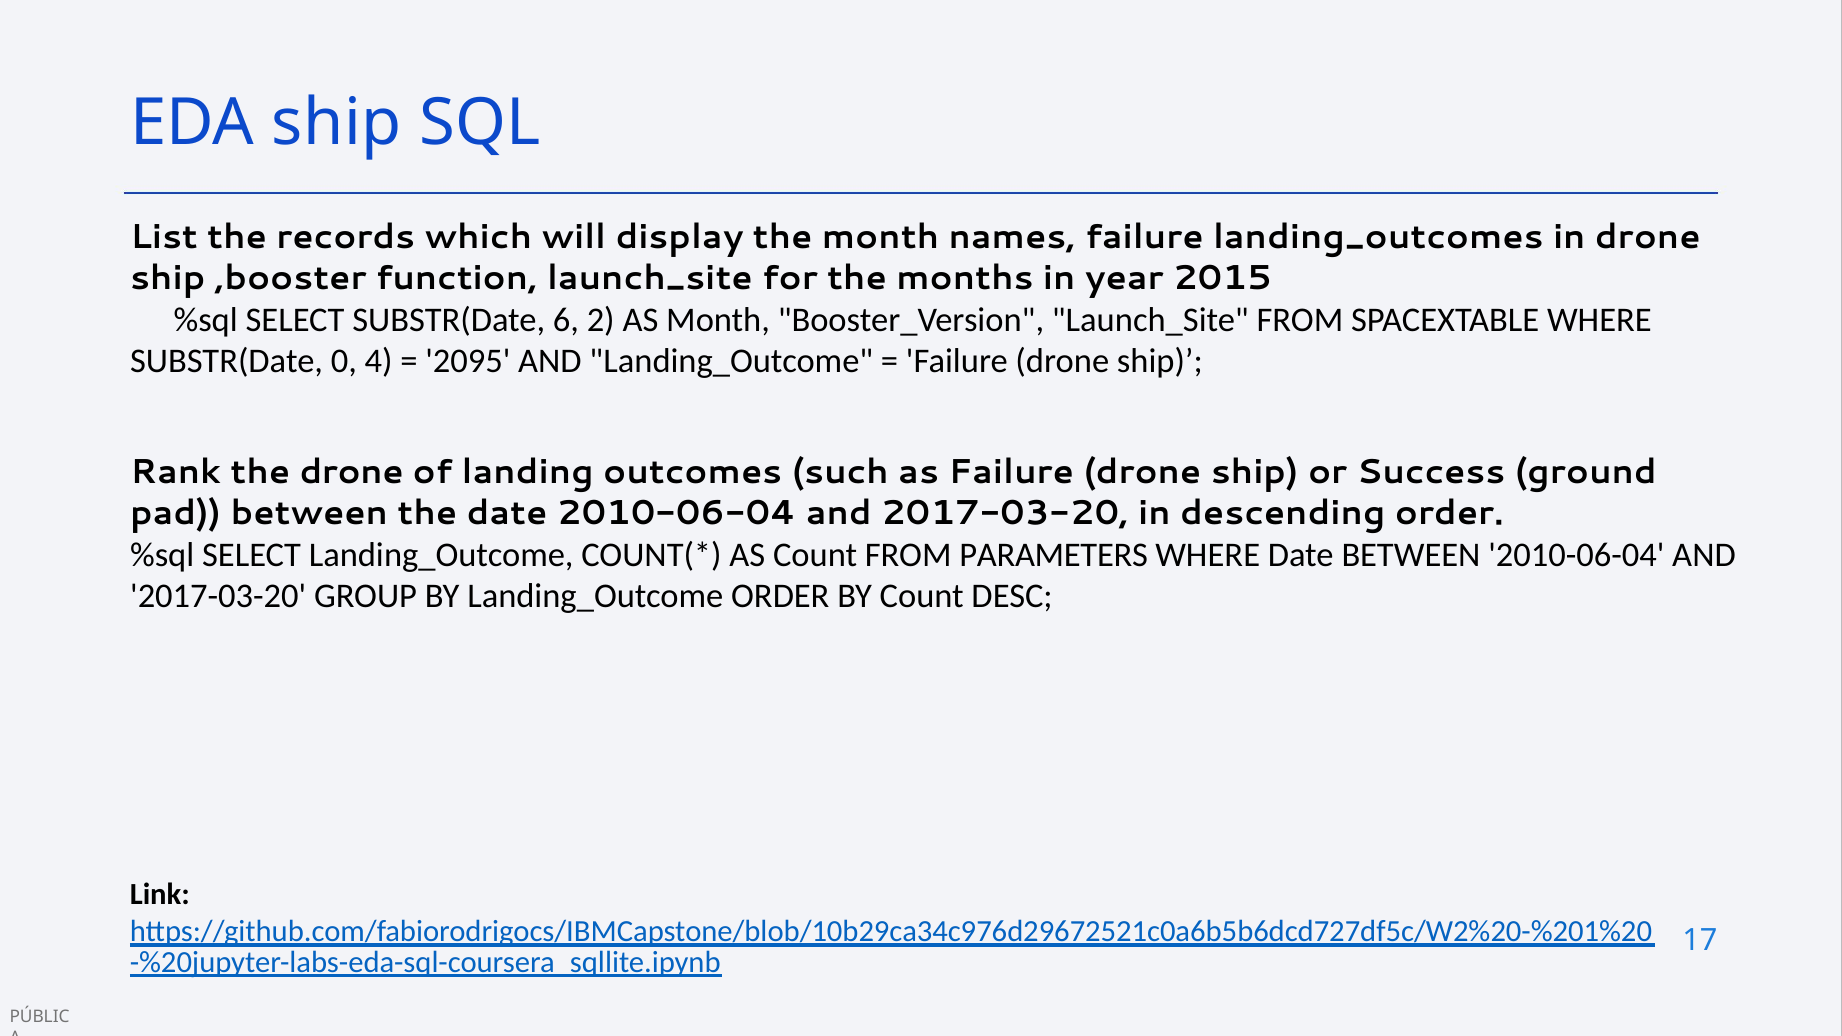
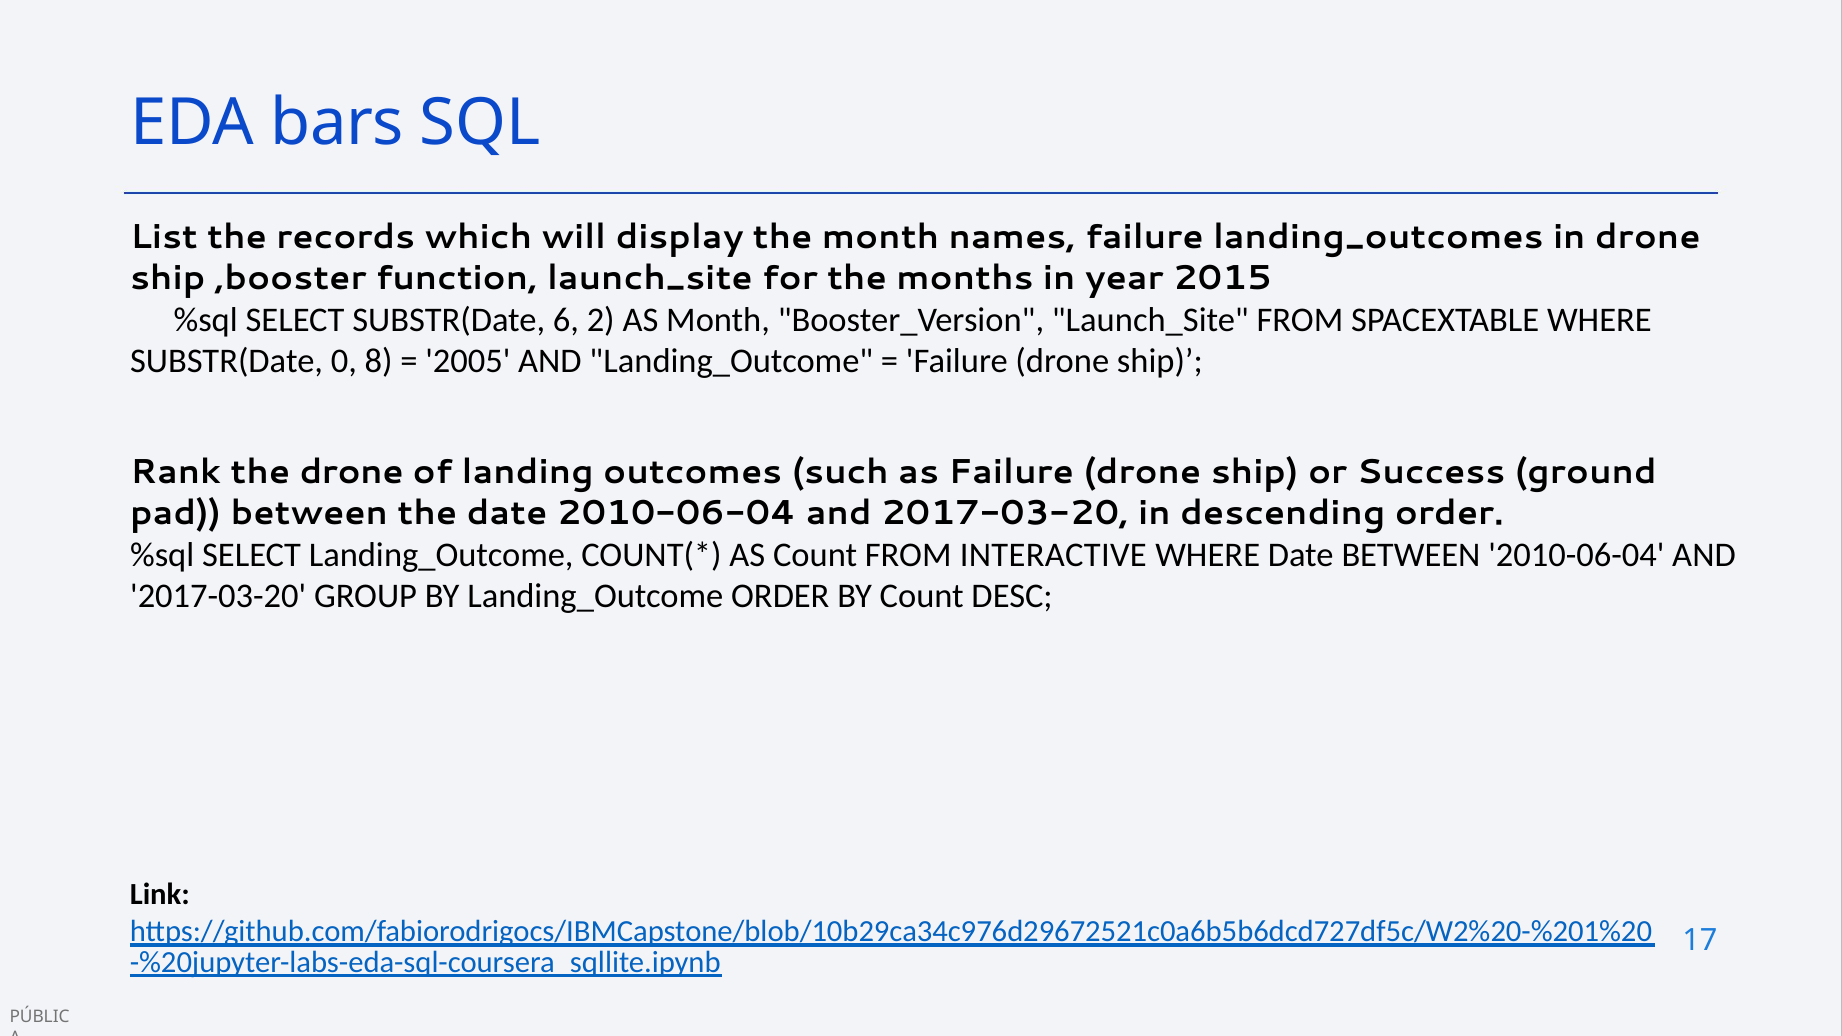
EDA ship: ship -> bars
4: 4 -> 8
2095: 2095 -> 2005
PARAMETERS: PARAMETERS -> INTERACTIVE
